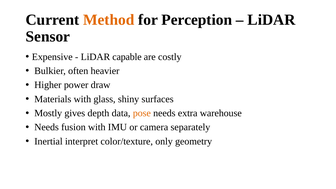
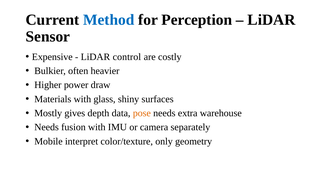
Method colour: orange -> blue
capable: capable -> control
Inertial: Inertial -> Mobile
